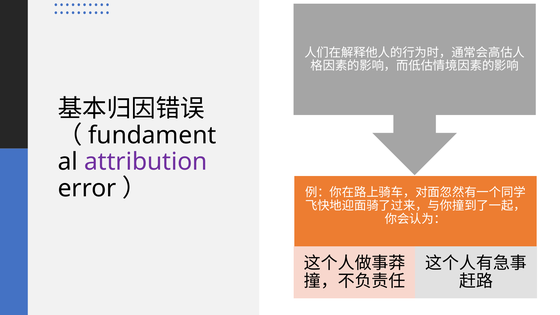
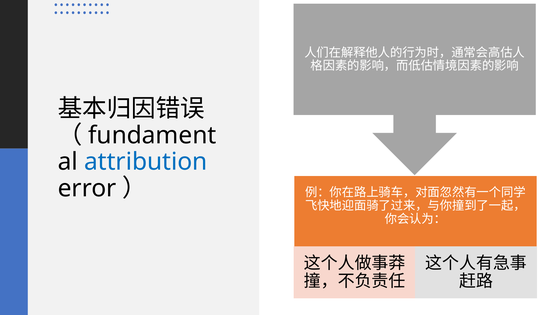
attribution colour: purple -> blue
